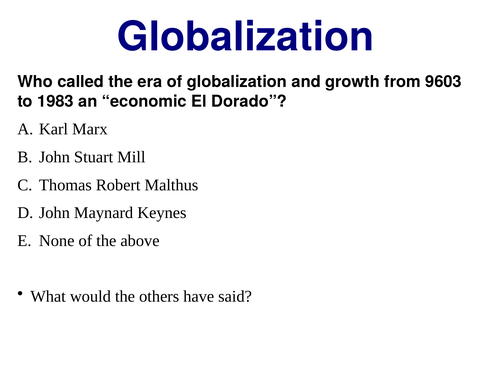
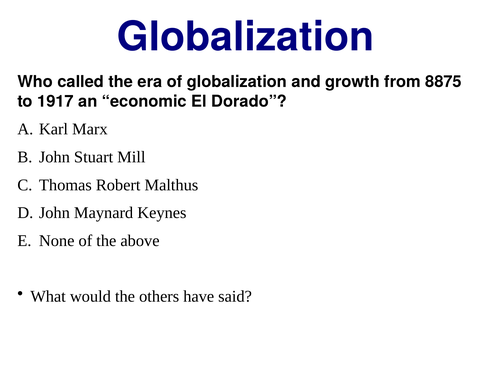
9603: 9603 -> 8875
1983: 1983 -> 1917
